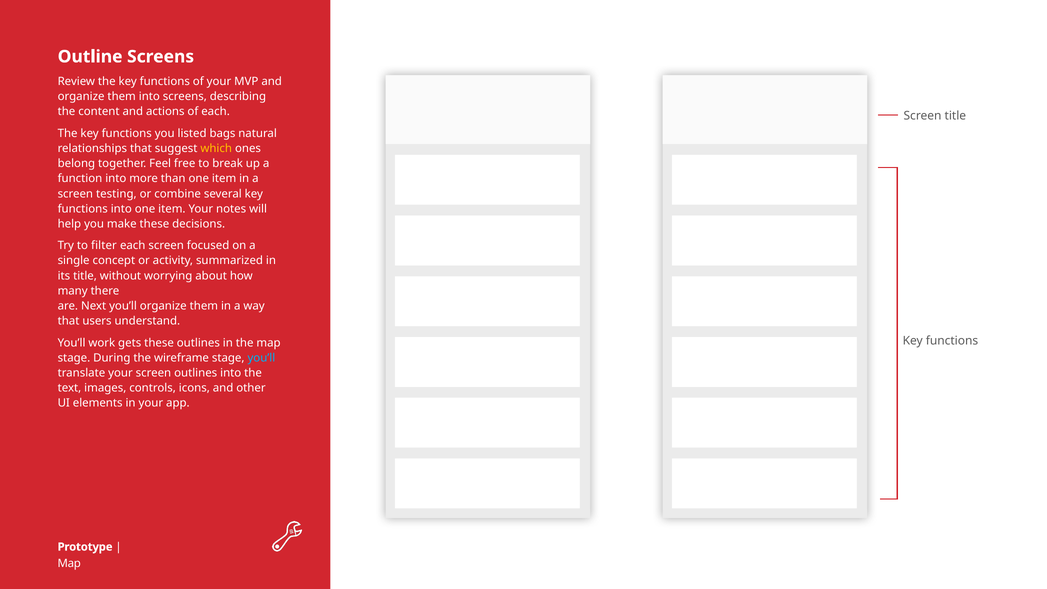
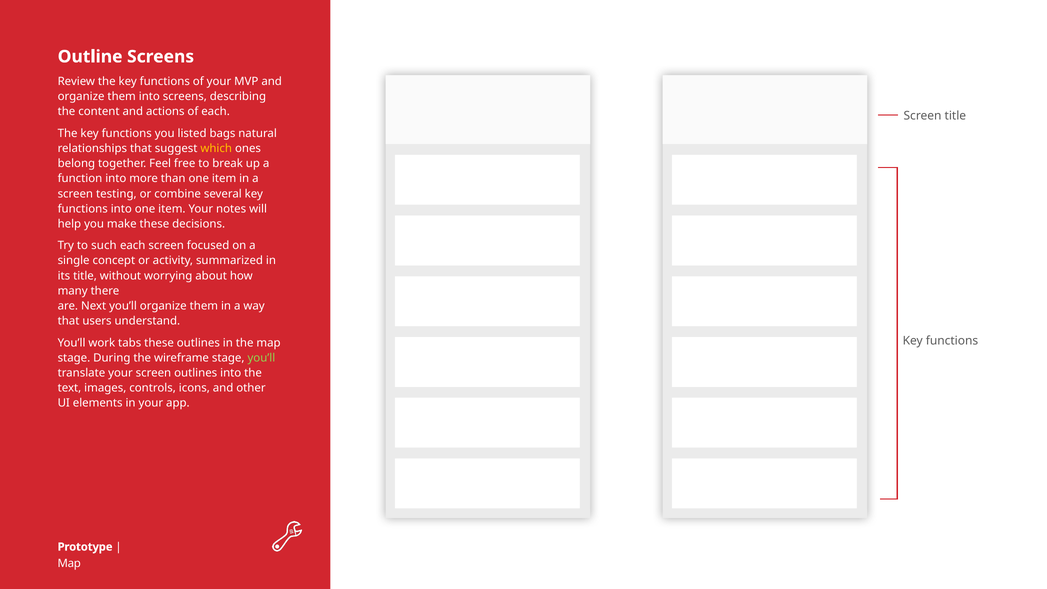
filter: filter -> such
gets: gets -> tabs
you’ll at (261, 358) colour: light blue -> light green
